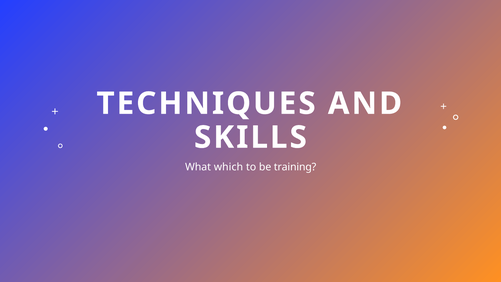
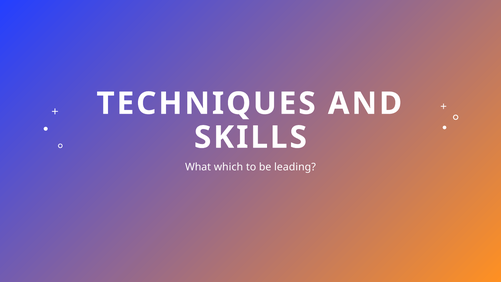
training: training -> leading
